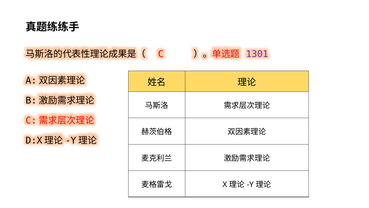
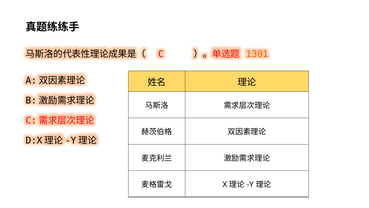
1301 colour: purple -> orange
